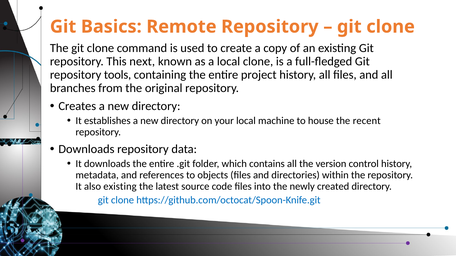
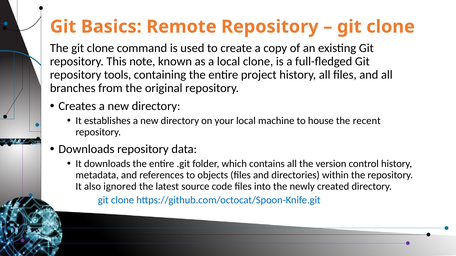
next: next -> note
also existing: existing -> ignored
